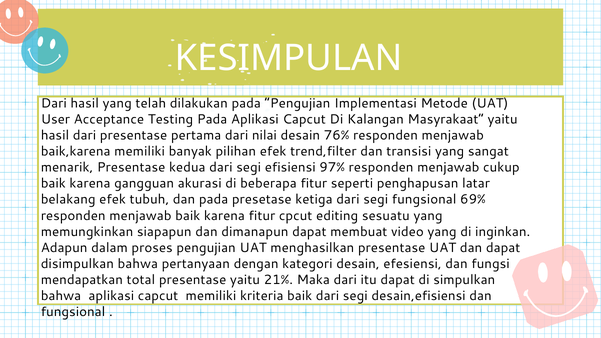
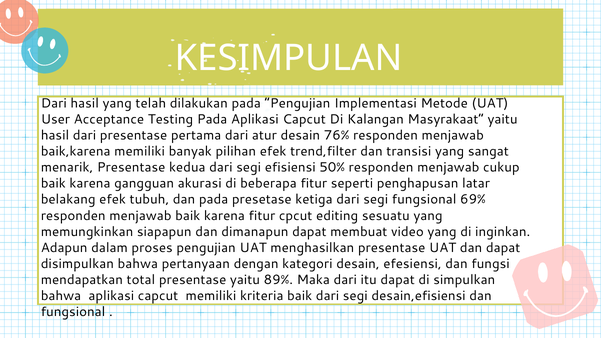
nilai: nilai -> atur
97%: 97% -> 50%
21%: 21% -> 89%
